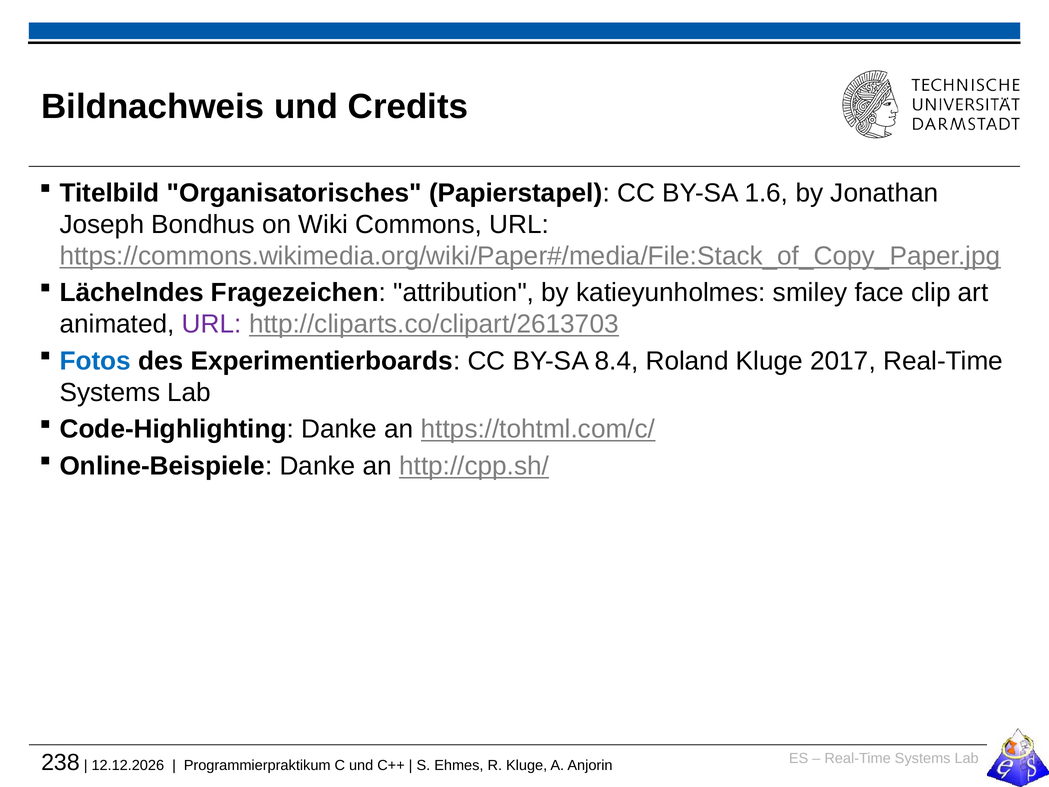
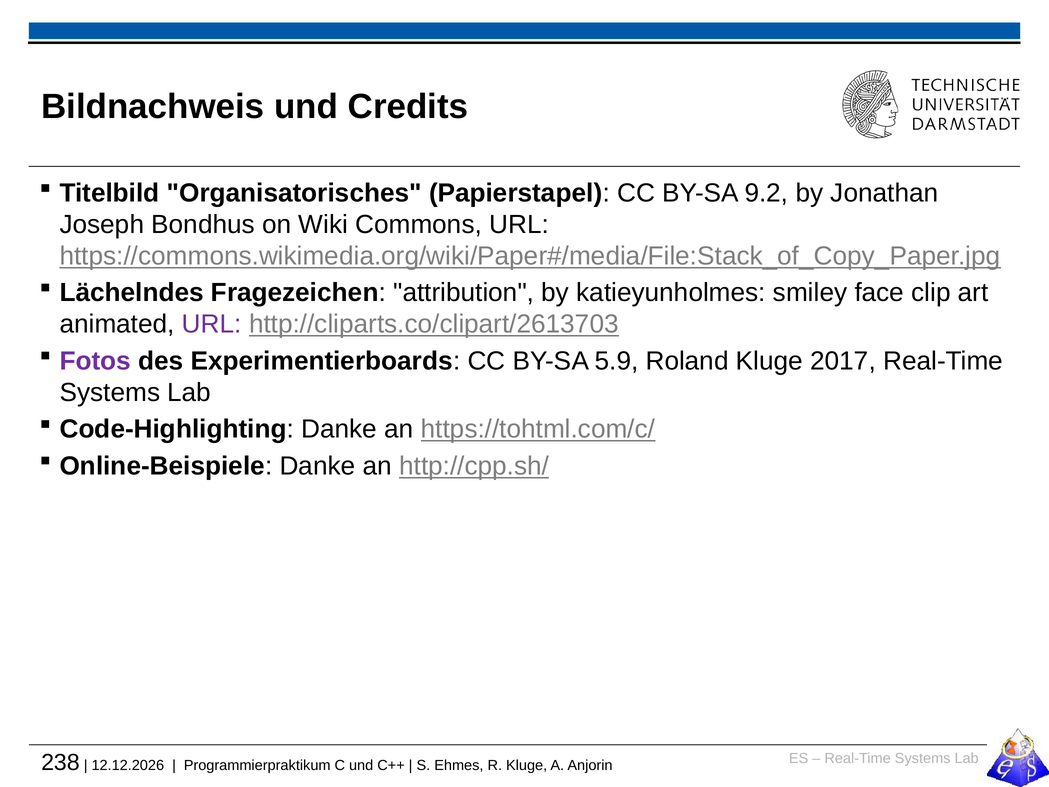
1.6: 1.6 -> 9.2
Fotos colour: blue -> purple
8.4: 8.4 -> 5.9
